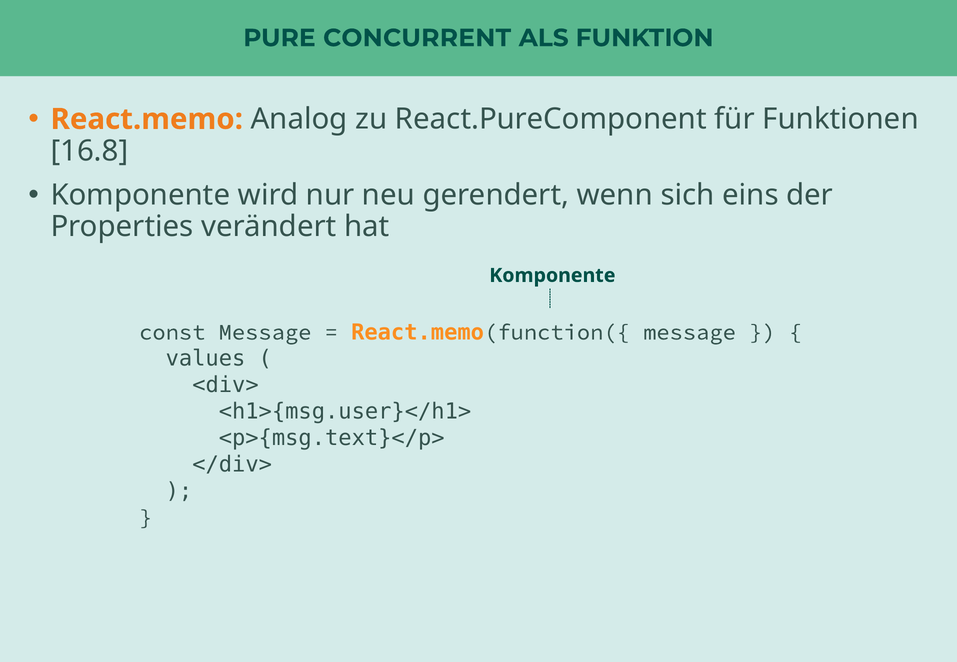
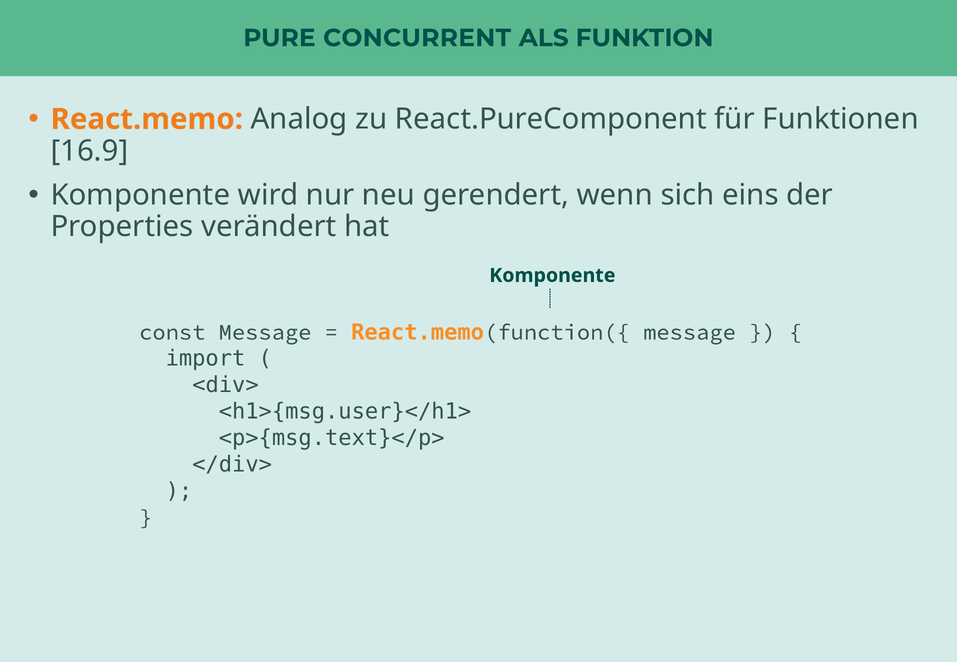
16.8: 16.8 -> 16.9
values: values -> import
